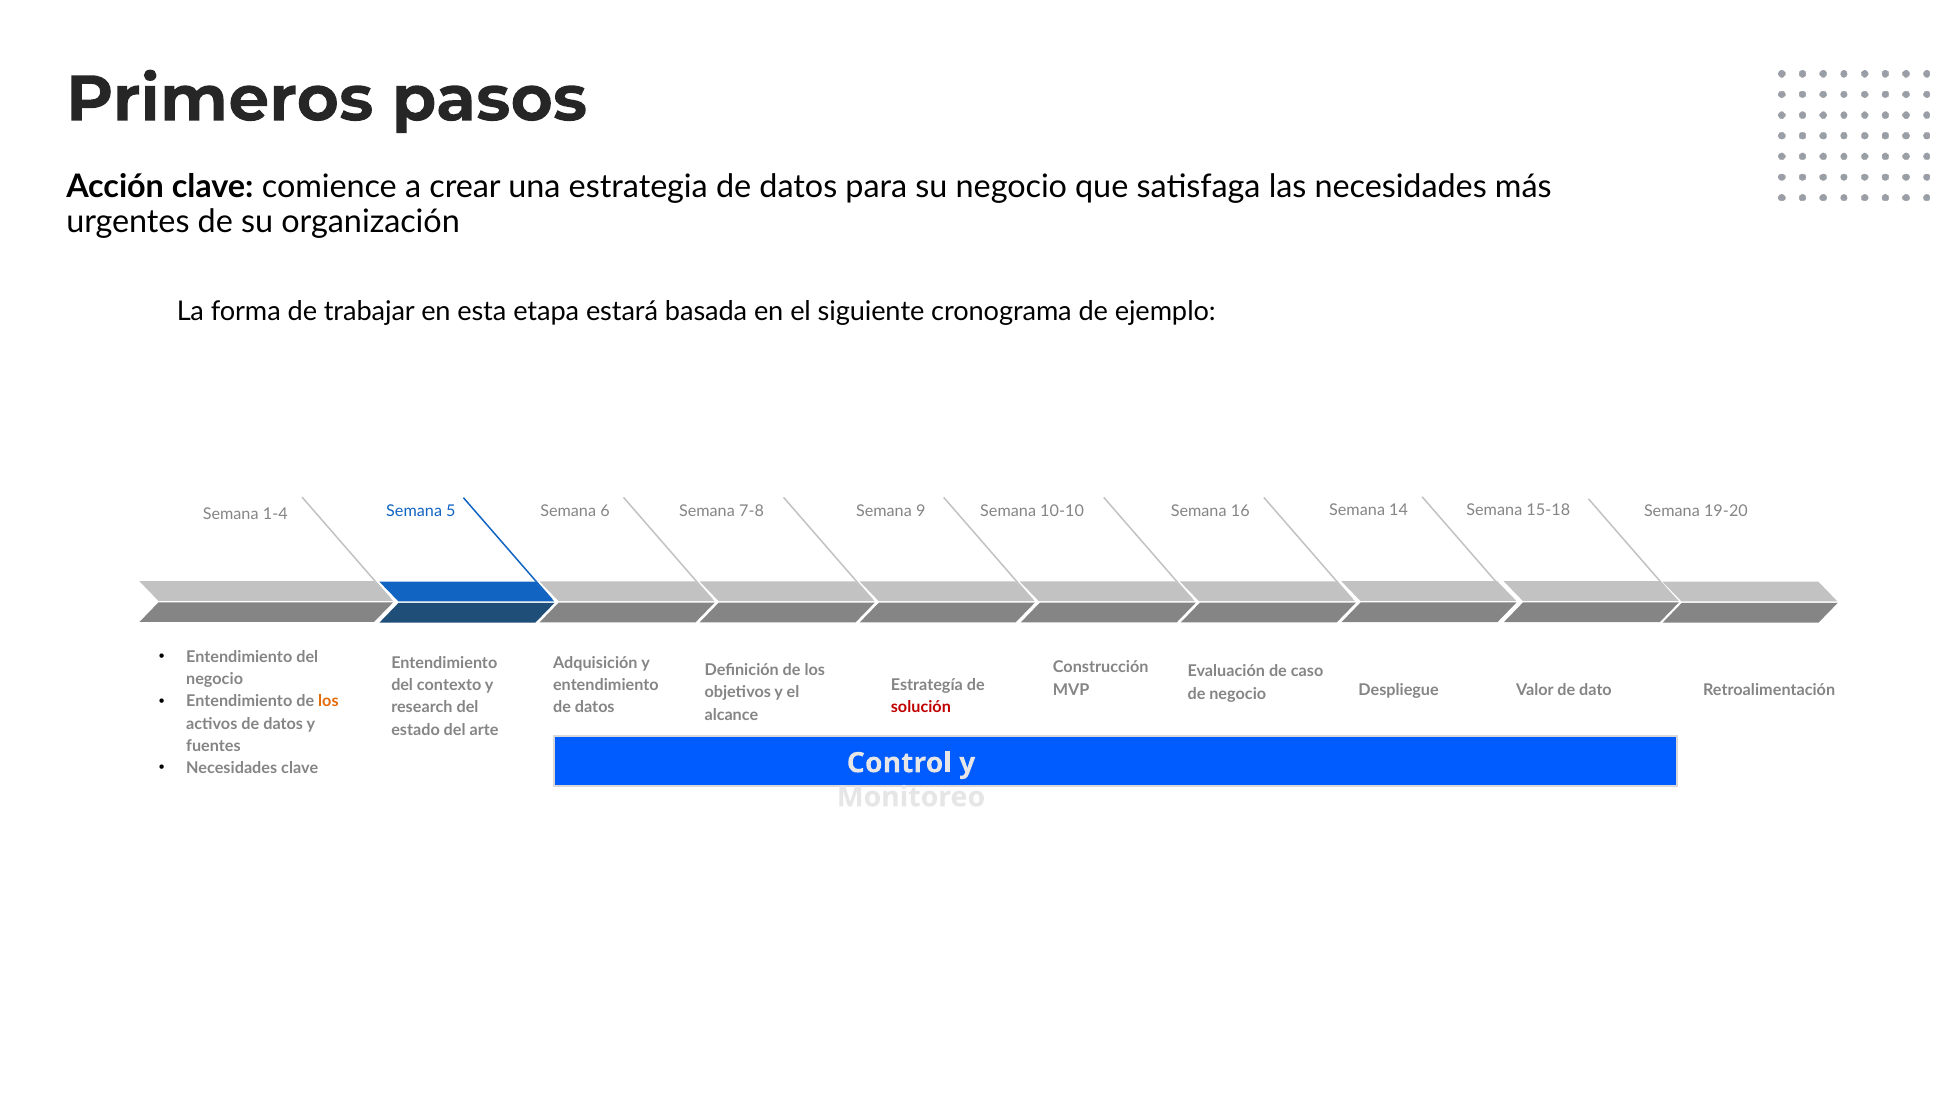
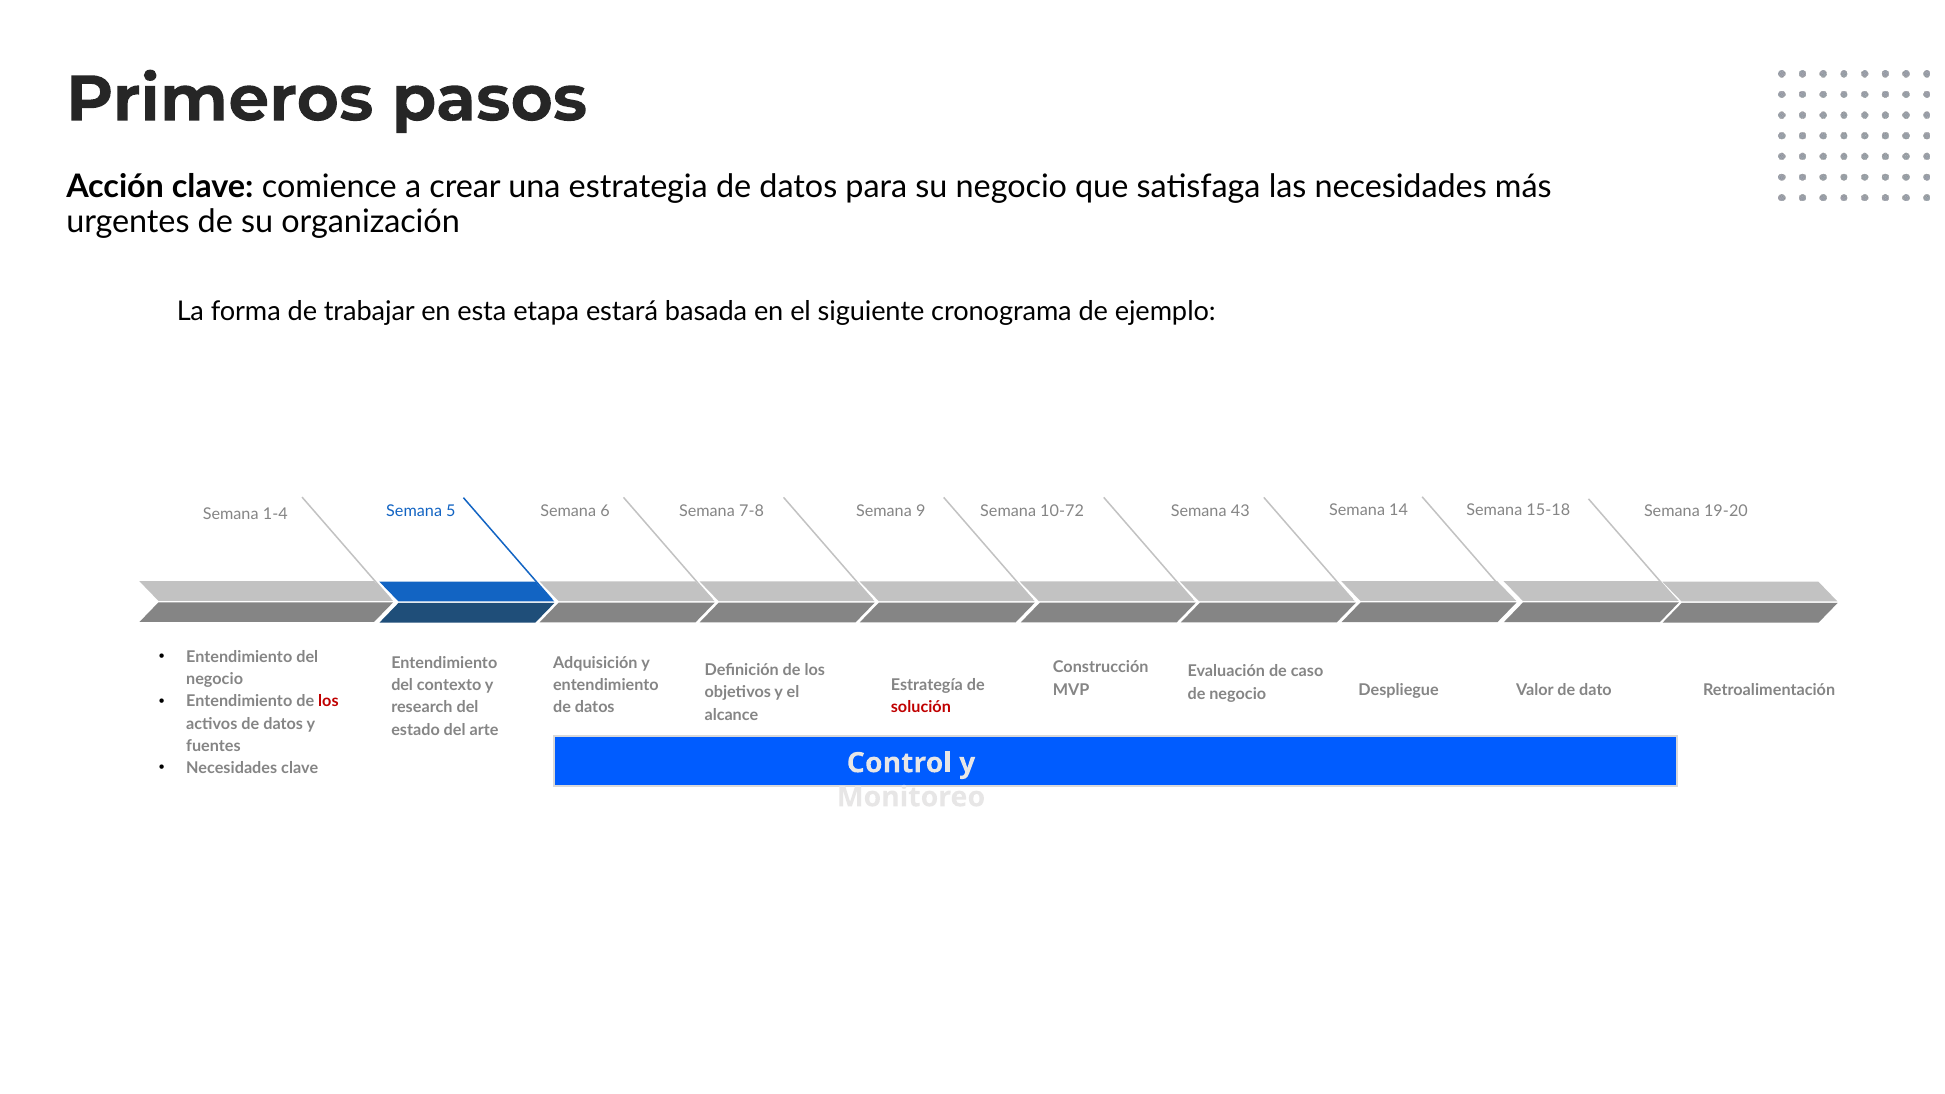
10-10: 10-10 -> 10-72
16: 16 -> 43
los at (328, 702) colour: orange -> red
